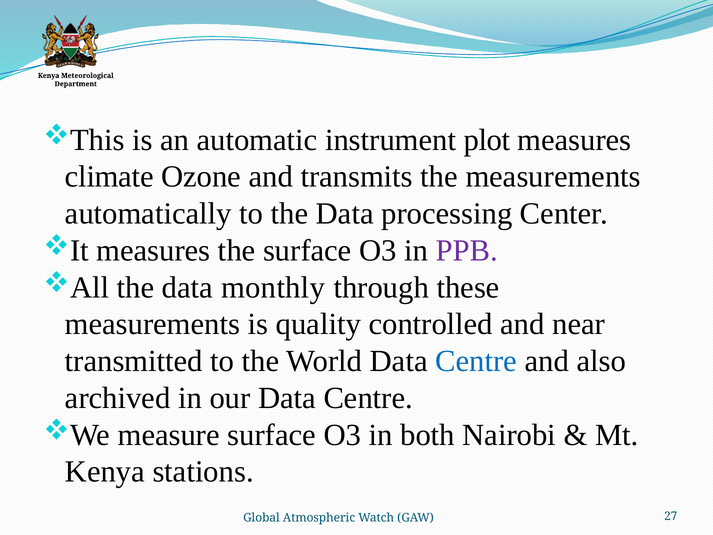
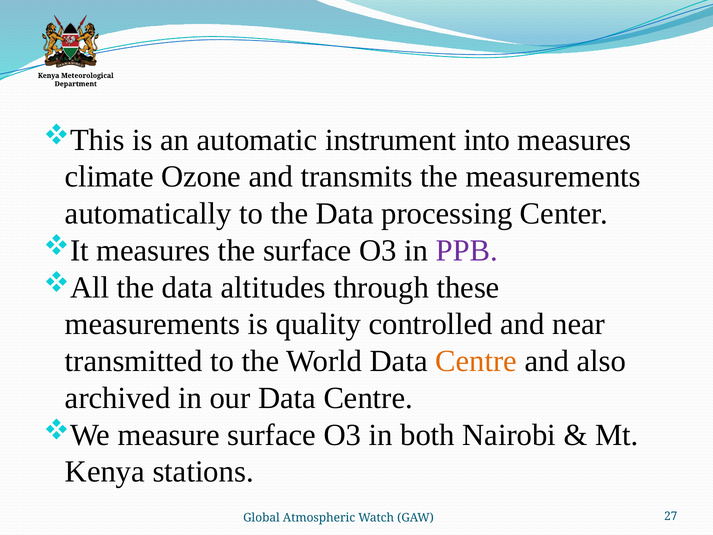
plot: plot -> into
monthly: monthly -> altitudes
Centre at (476, 361) colour: blue -> orange
